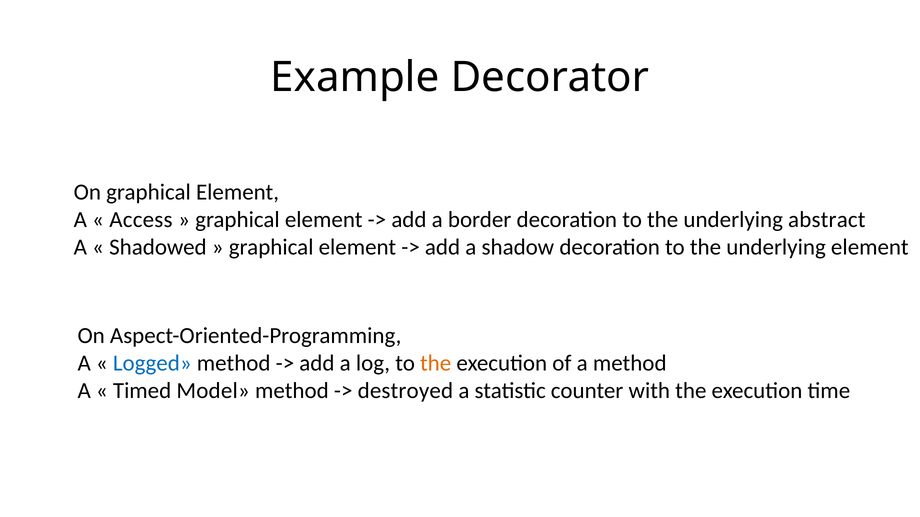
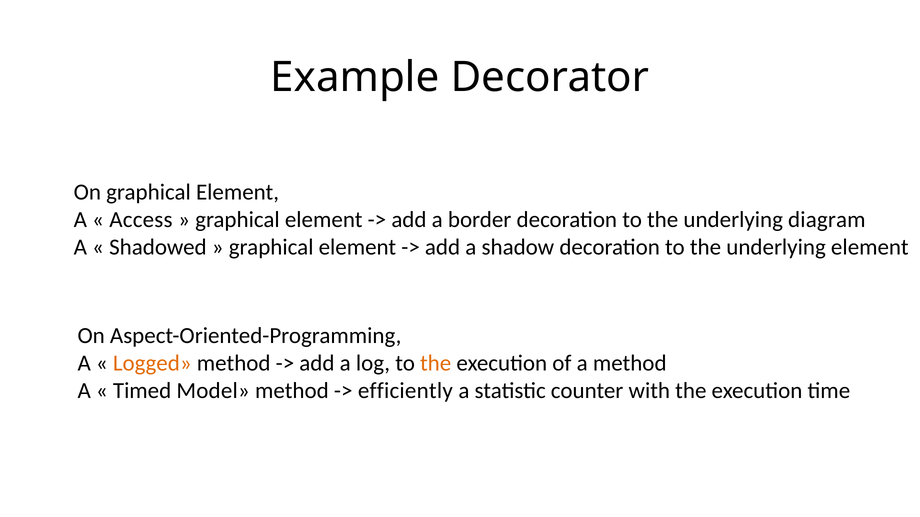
abstract: abstract -> diagram
Logged colour: blue -> orange
destroyed: destroyed -> efficiently
